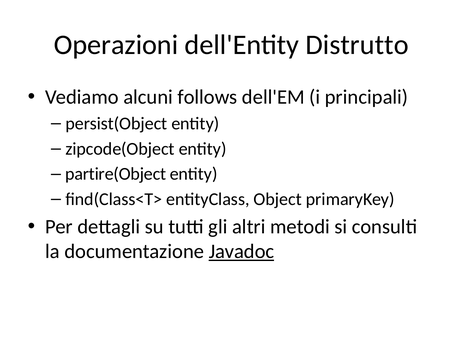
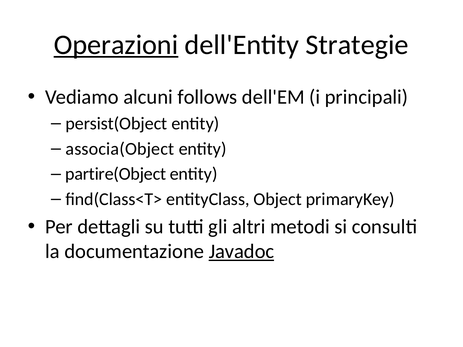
Operazioni underline: none -> present
Distrutto: Distrutto -> Strategie
zipcode(Object: zipcode(Object -> associa(Object
